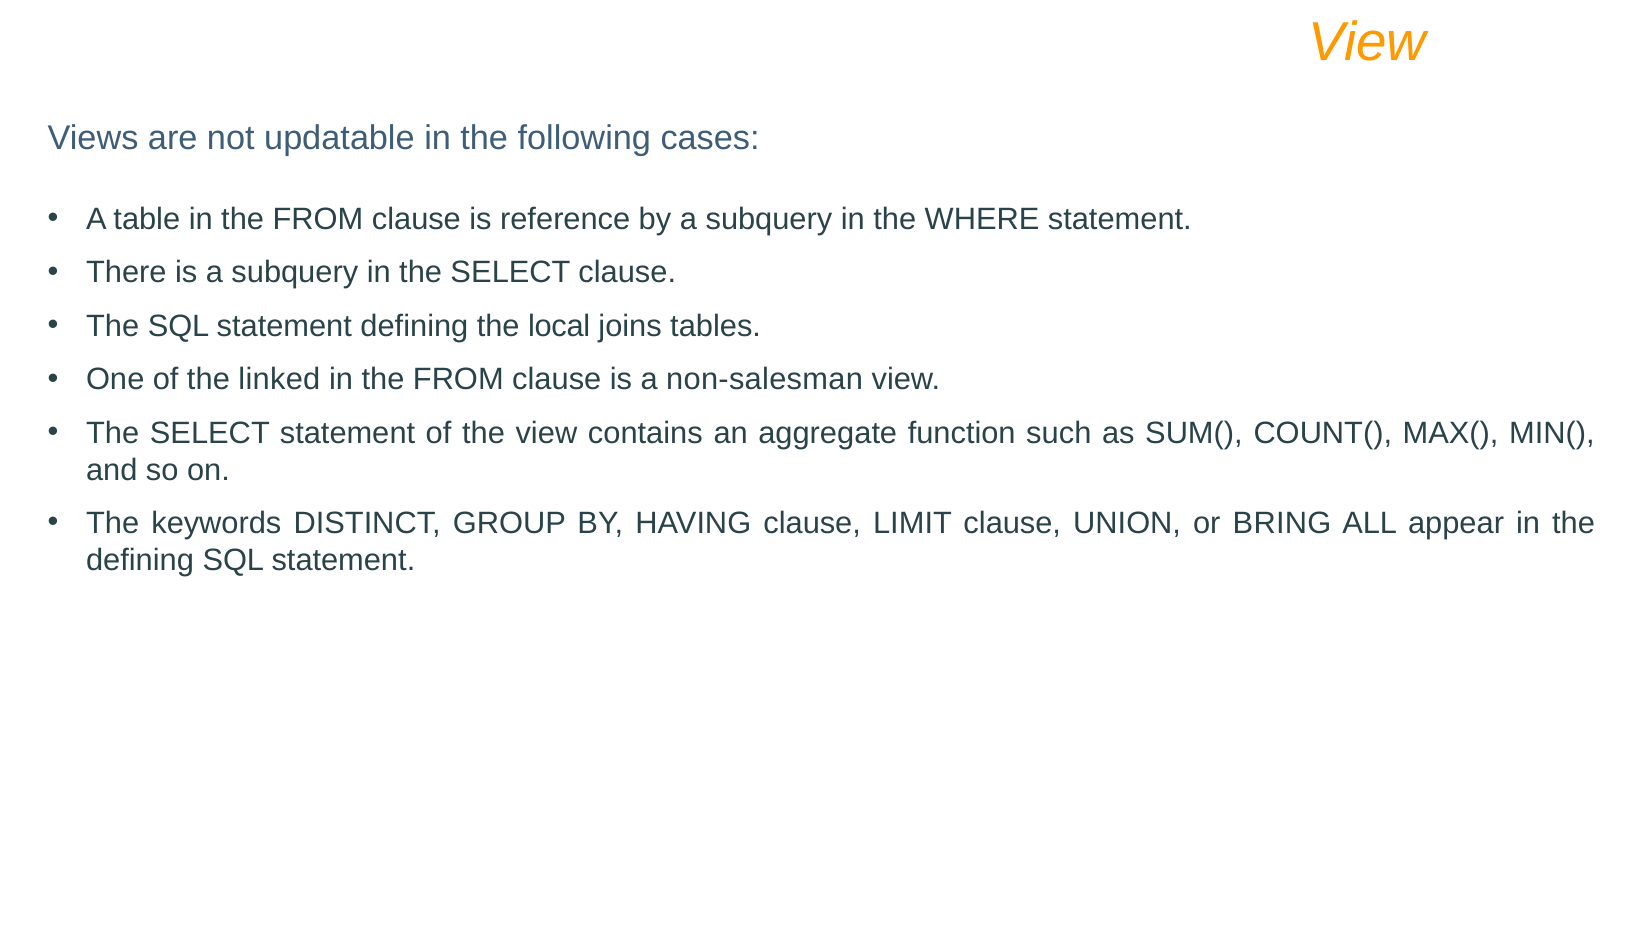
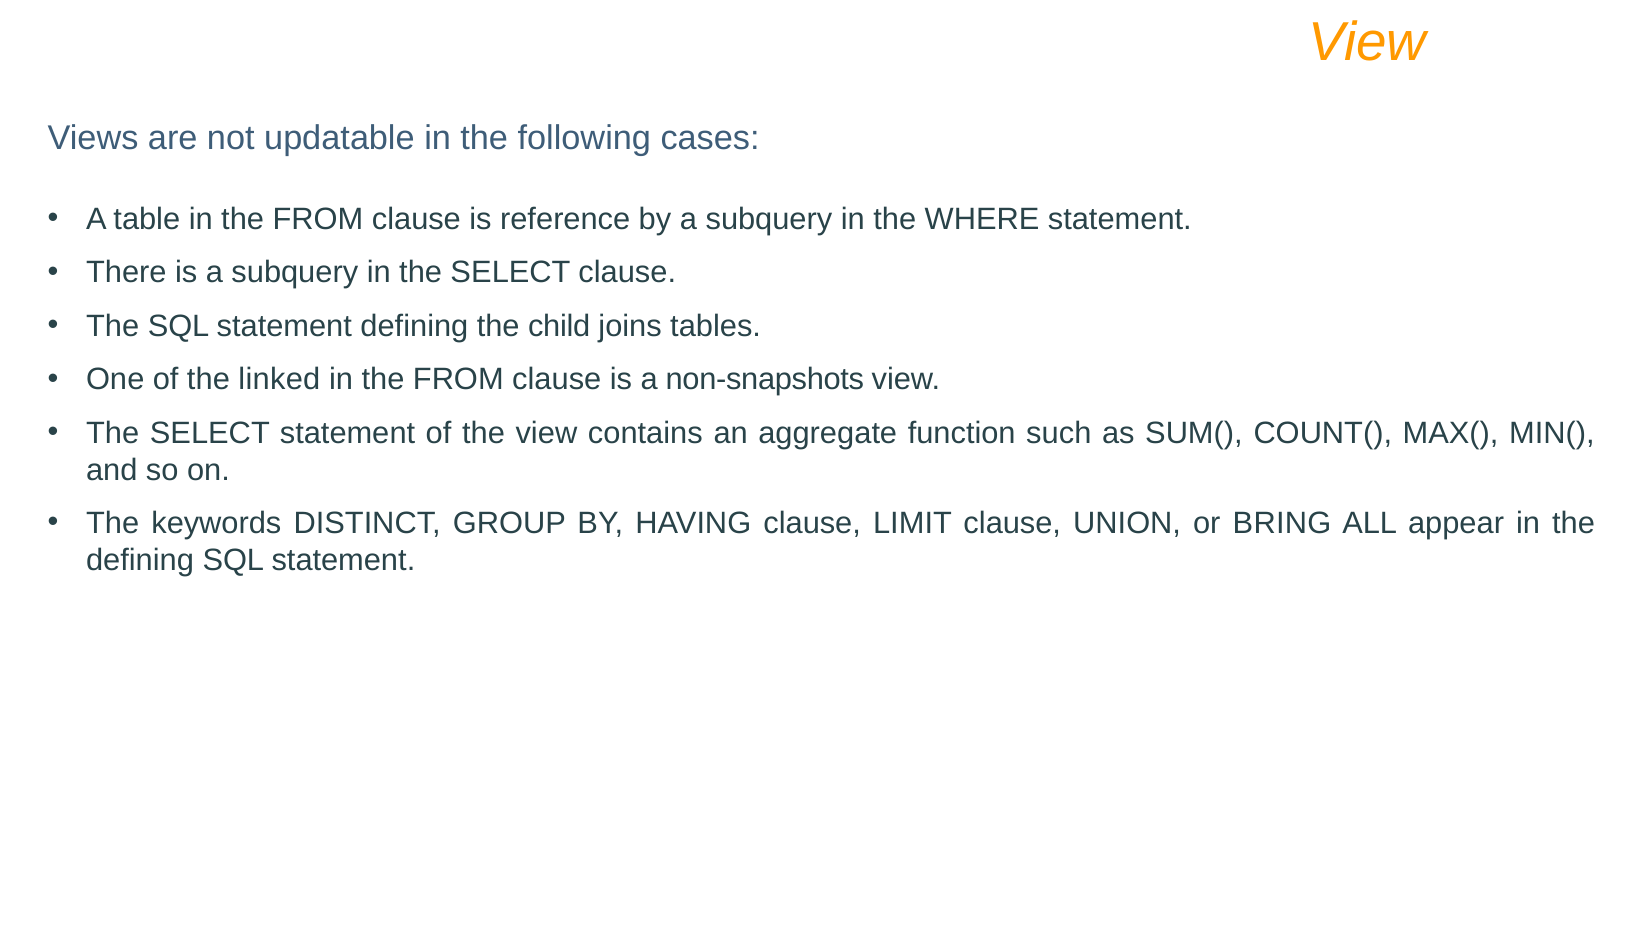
local: local -> child
non-salesman: non-salesman -> non-snapshots
